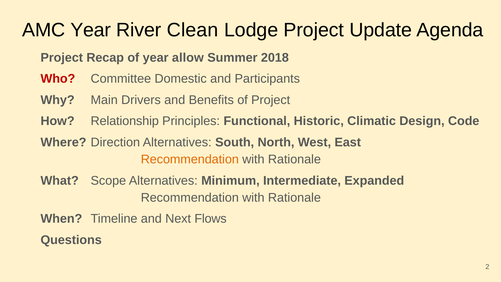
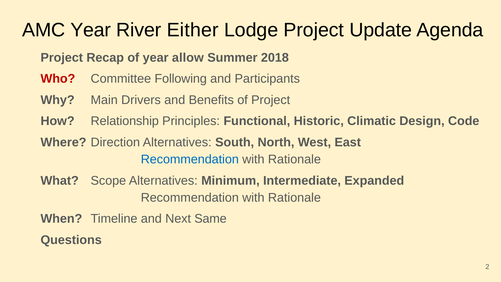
Clean: Clean -> Either
Domestic: Domestic -> Following
Recommendation at (190, 159) colour: orange -> blue
Flows: Flows -> Same
